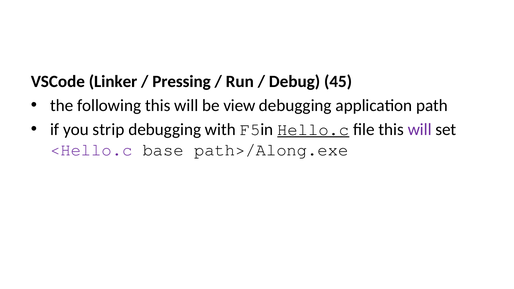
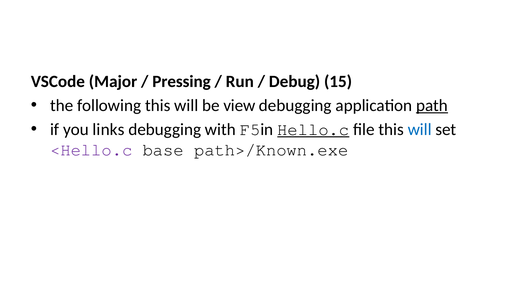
Linker: Linker -> Major
45: 45 -> 15
path underline: none -> present
strip: strip -> links
will at (420, 129) colour: purple -> blue
path>/Along.exe: path>/Along.exe -> path>/Known.exe
